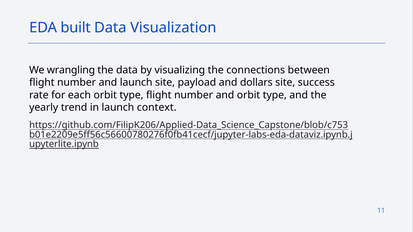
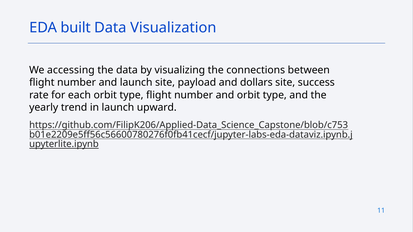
wrangling: wrangling -> accessing
context: context -> upward
